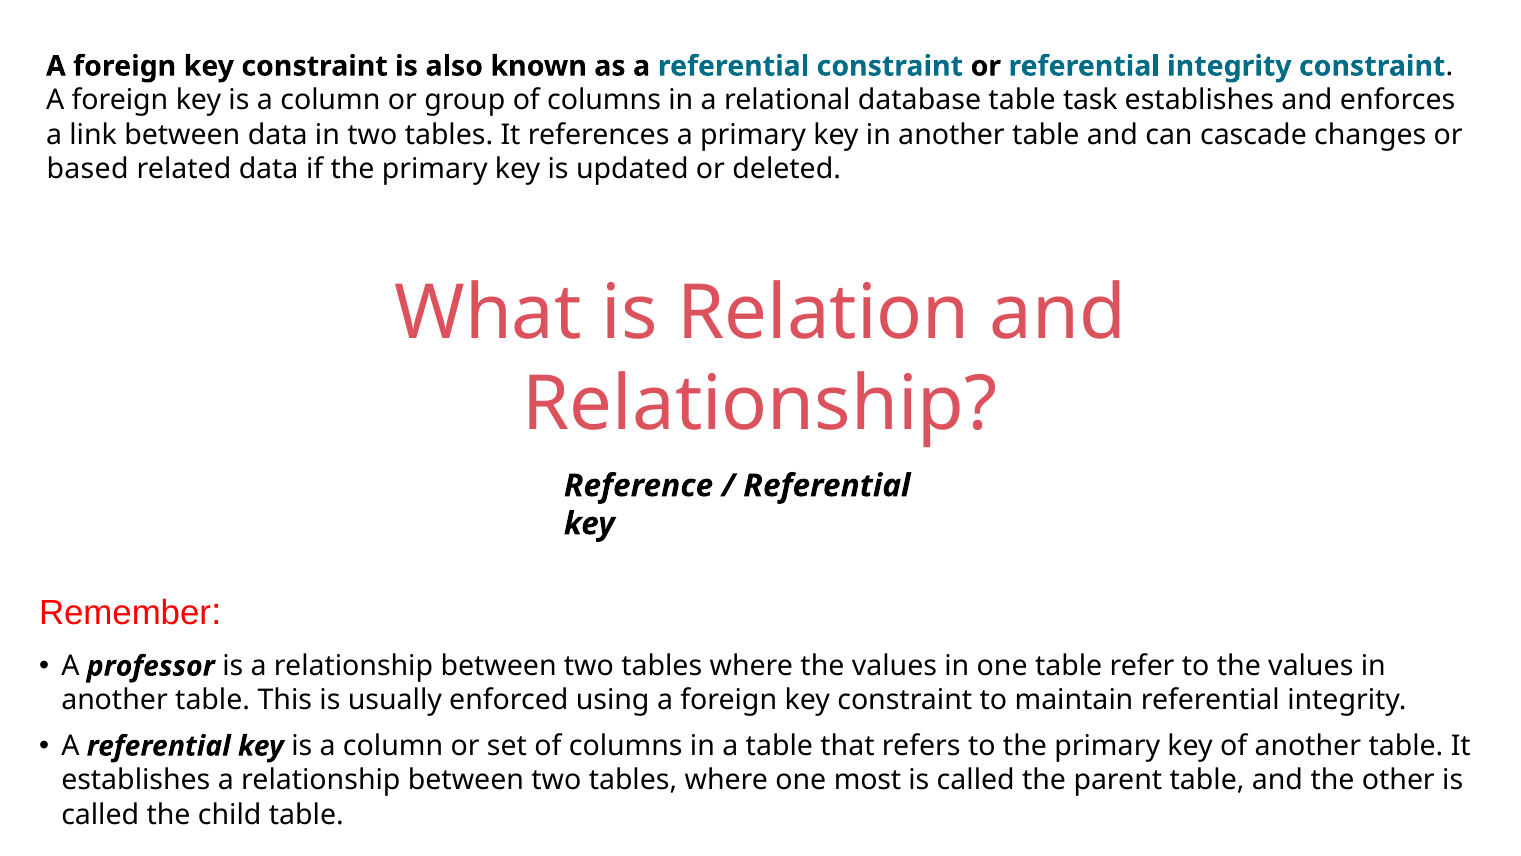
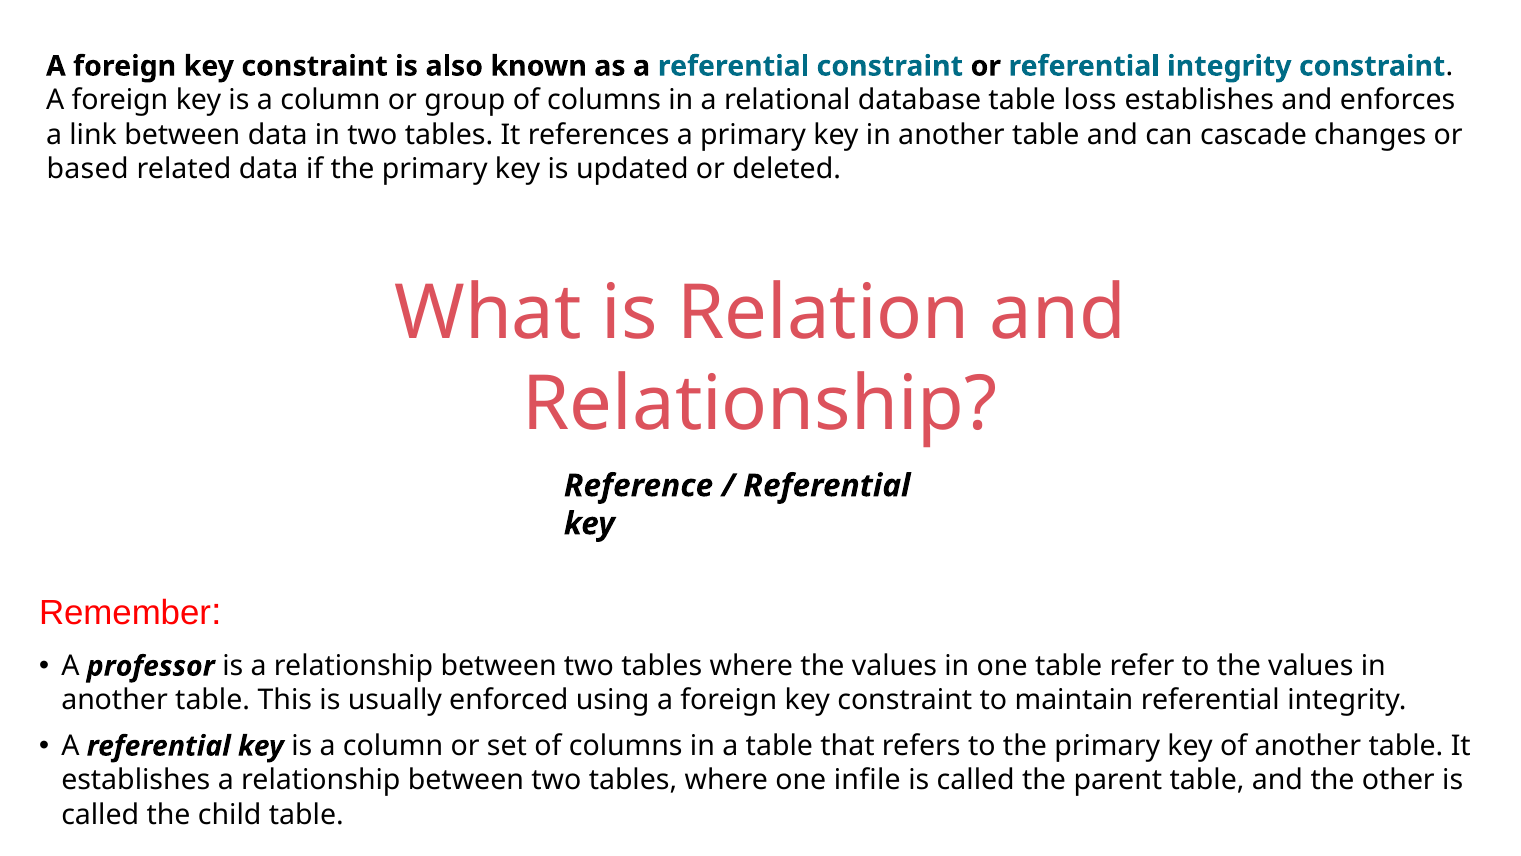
task: task -> loss
most: most -> infile
